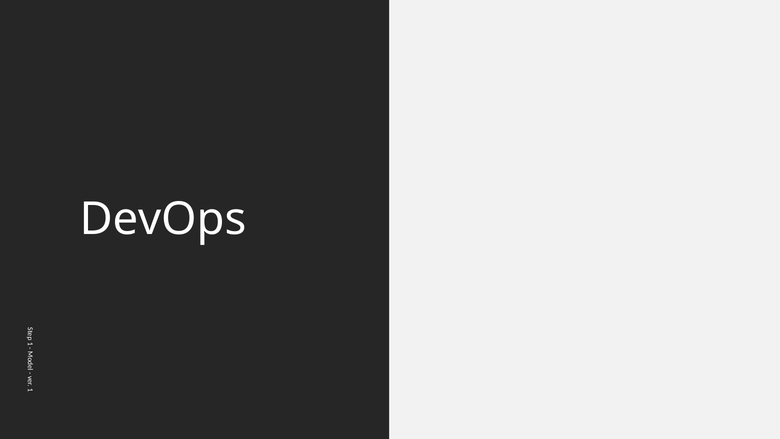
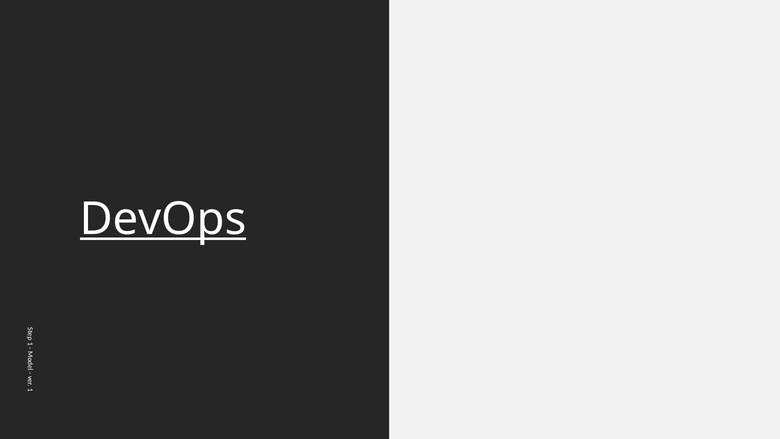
DevOps underline: none -> present
